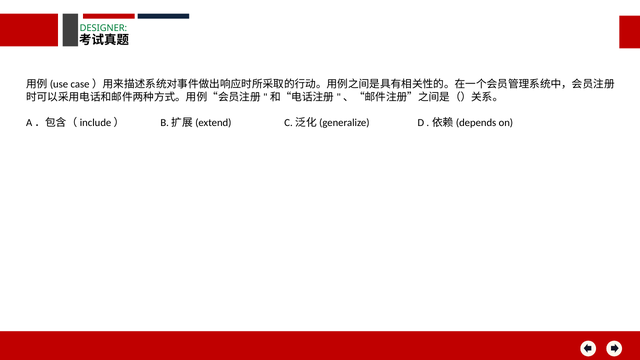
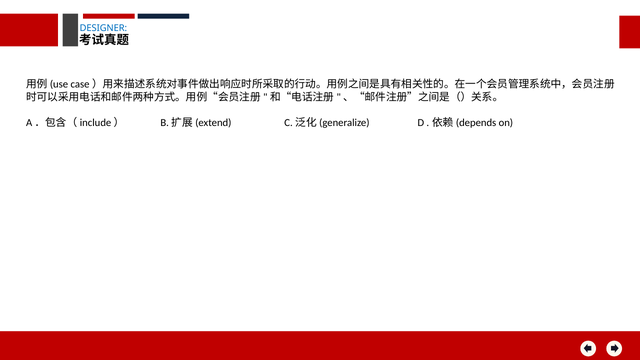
DESIGNER colour: green -> blue
